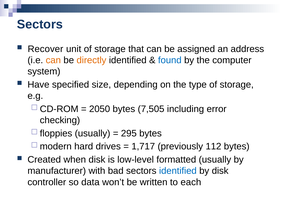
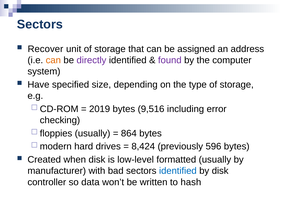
directly colour: orange -> purple
found colour: blue -> purple
2050: 2050 -> 2019
7,505: 7,505 -> 9,516
295: 295 -> 864
1,717: 1,717 -> 8,424
112: 112 -> 596
each: each -> hash
